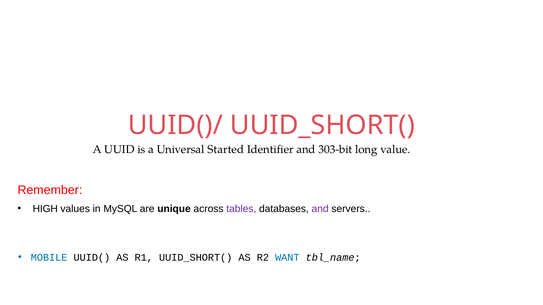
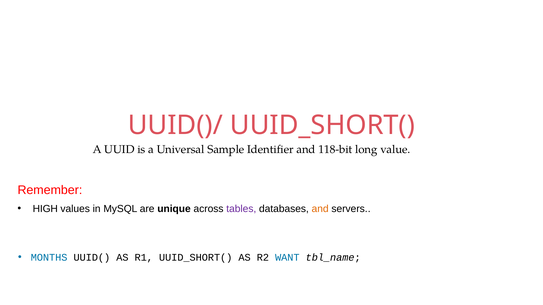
Started: Started -> Sample
303-bit: 303-bit -> 118-bit
and at (320, 209) colour: purple -> orange
MOBILE: MOBILE -> MONTHS
